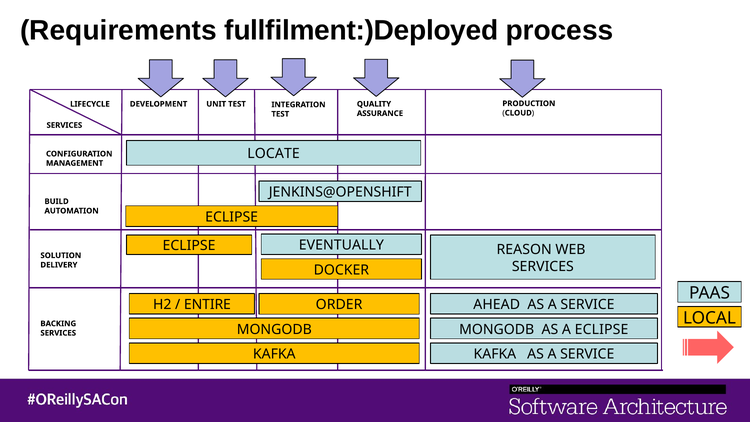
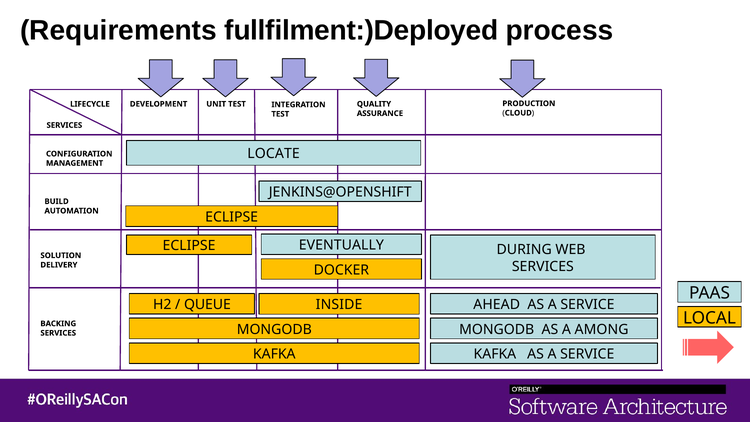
REASON: REASON -> DURING
ENTIRE: ENTIRE -> QUEUE
ORDER: ORDER -> INSIDE
A ECLIPSE: ECLIPSE -> AMONG
